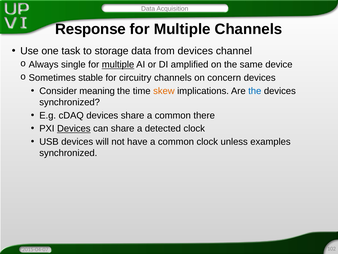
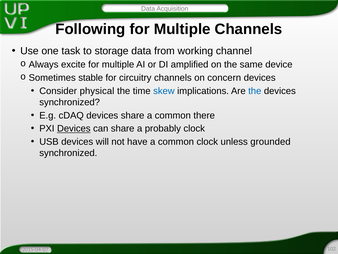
Response: Response -> Following
from devices: devices -> working
single: single -> excite
multiple at (118, 64) underline: present -> none
meaning: meaning -> physical
skew colour: orange -> blue
detected: detected -> probably
examples: examples -> grounded
